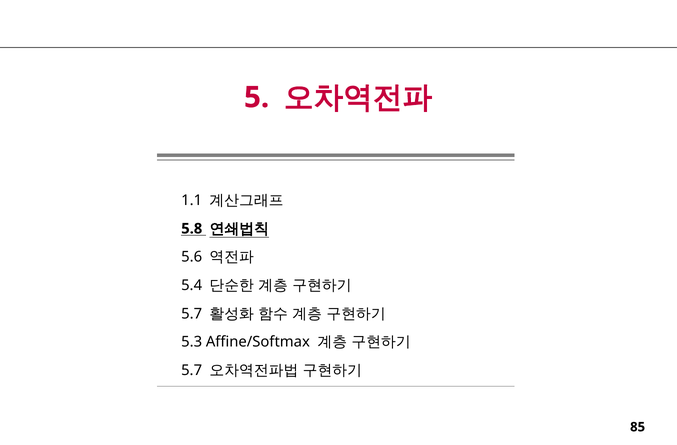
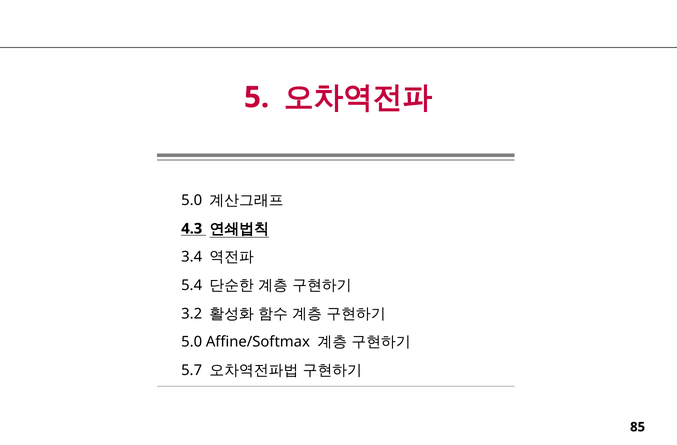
1.1 at (192, 200): 1.1 -> 5.0
5.8: 5.8 -> 4.3
5.6: 5.6 -> 3.4
5.7 at (192, 313): 5.7 -> 3.2
5.3 at (192, 342): 5.3 -> 5.0
